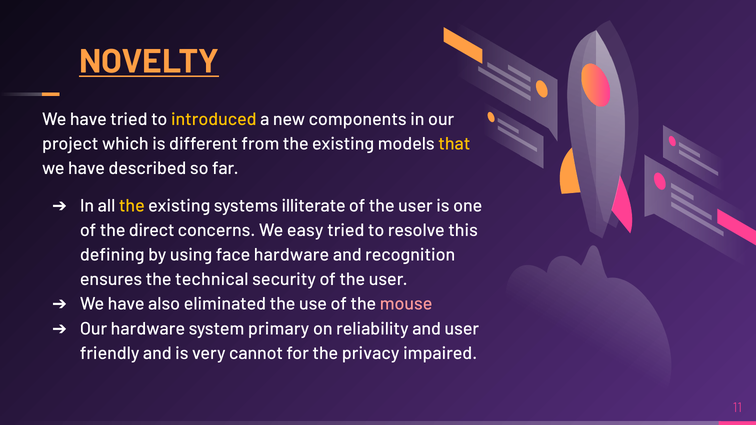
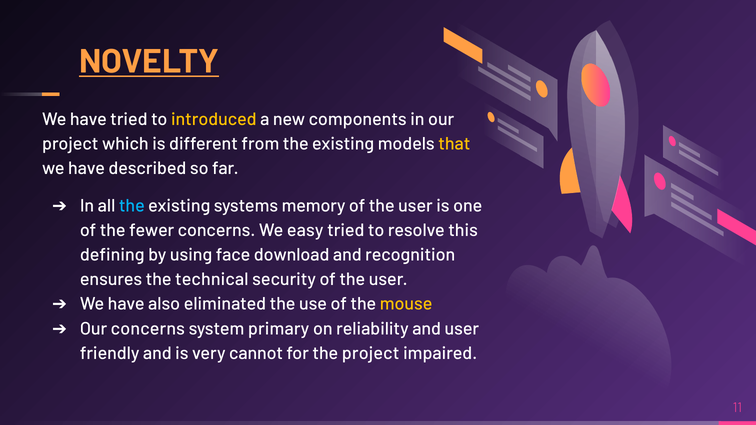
the at (132, 206) colour: yellow -> light blue
illiterate: illiterate -> memory
direct: direct -> fewer
face hardware: hardware -> download
mouse colour: pink -> yellow
Our hardware: hardware -> concerns
the privacy: privacy -> project
